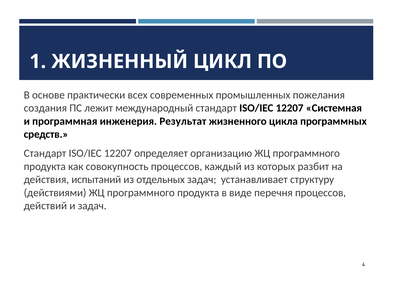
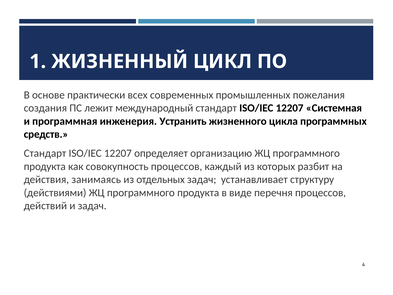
Результат: Результат -> Устранить
испытаний: испытаний -> занимаясь
